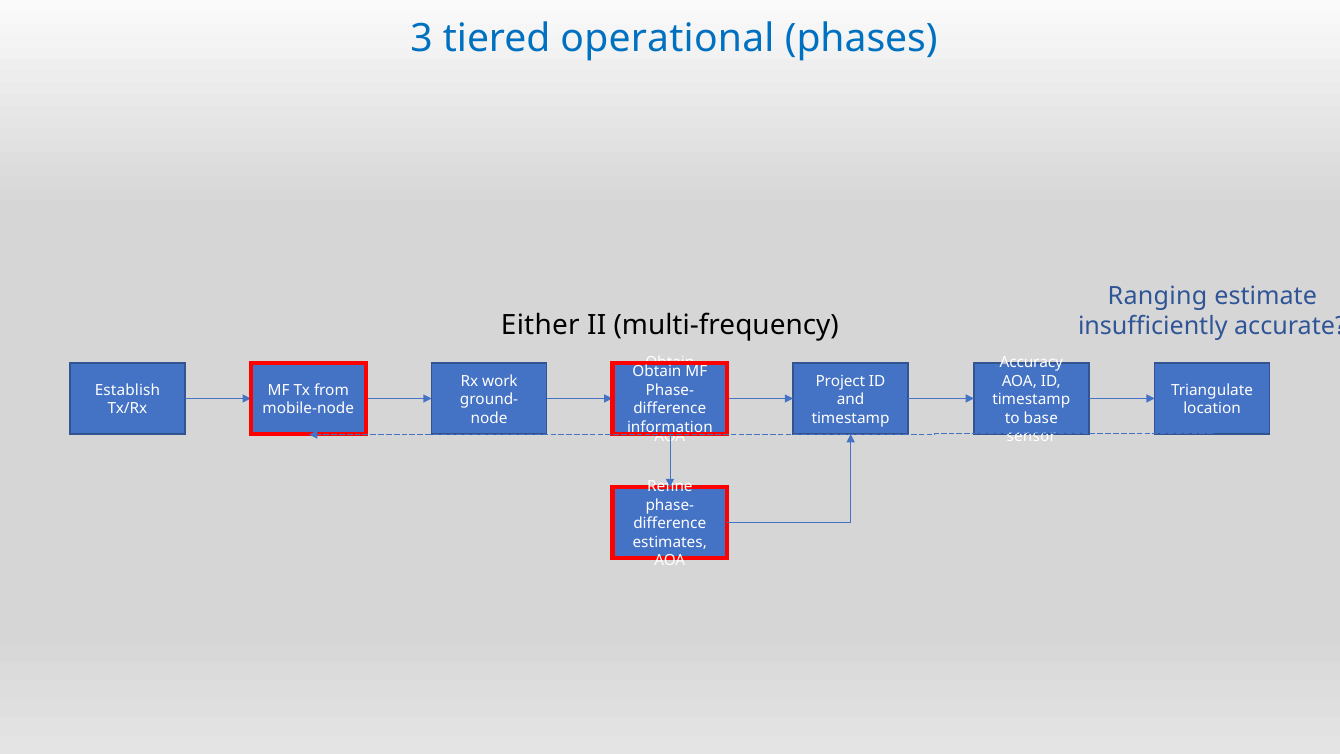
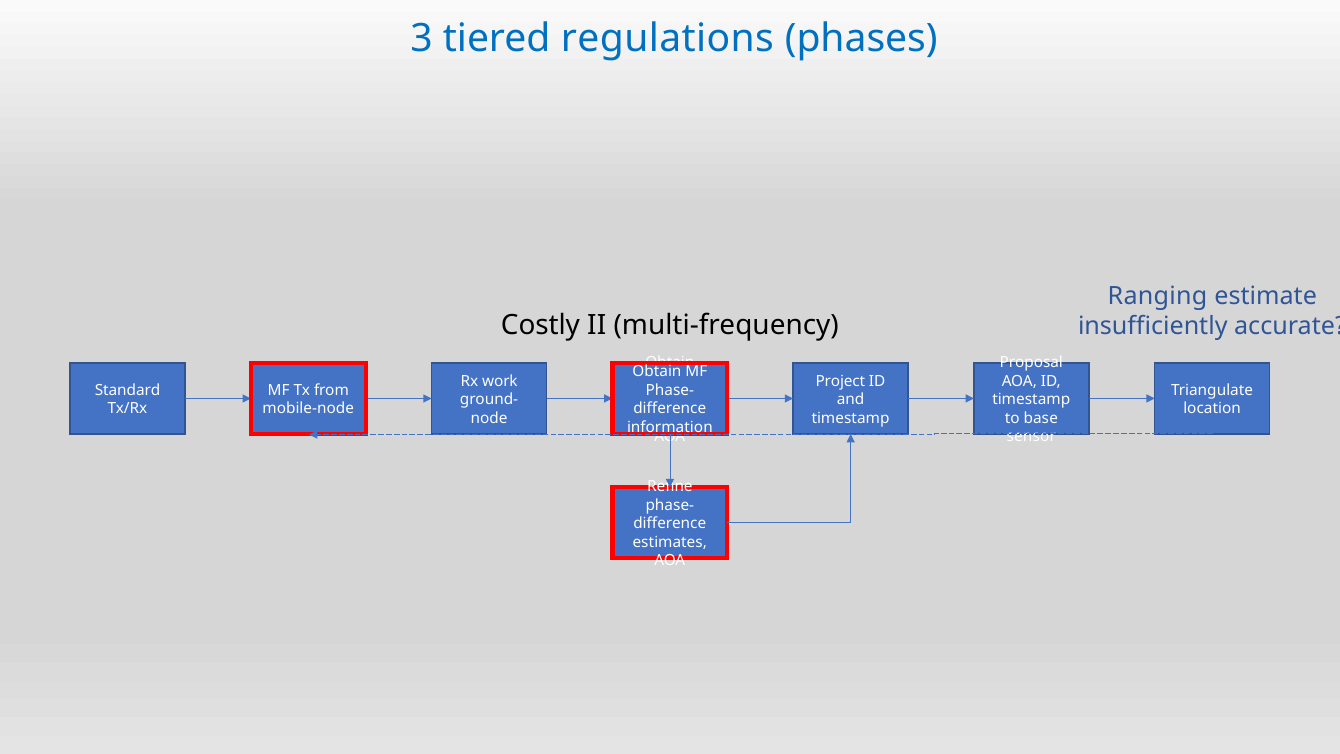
operational: operational -> regulations
Either: Either -> Costly
Accuracy: Accuracy -> Proposal
Establish: Establish -> Standard
